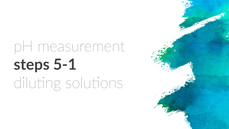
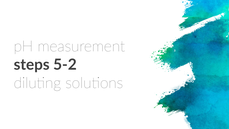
5-1: 5-1 -> 5-2
